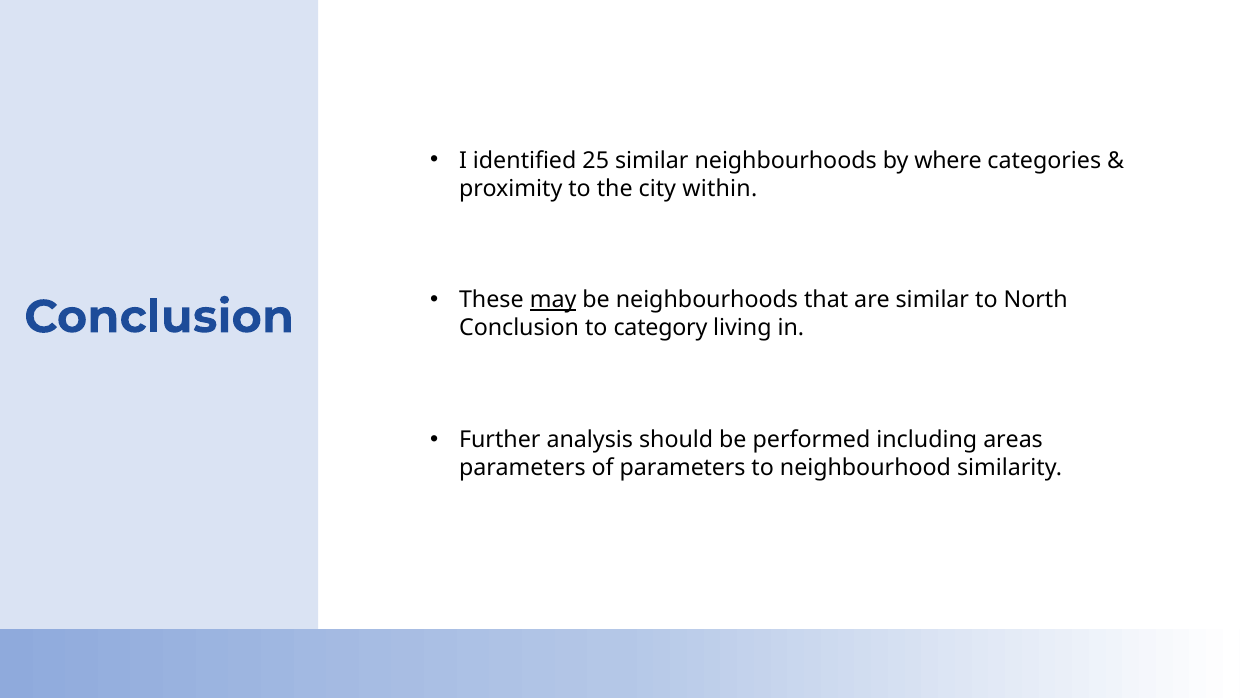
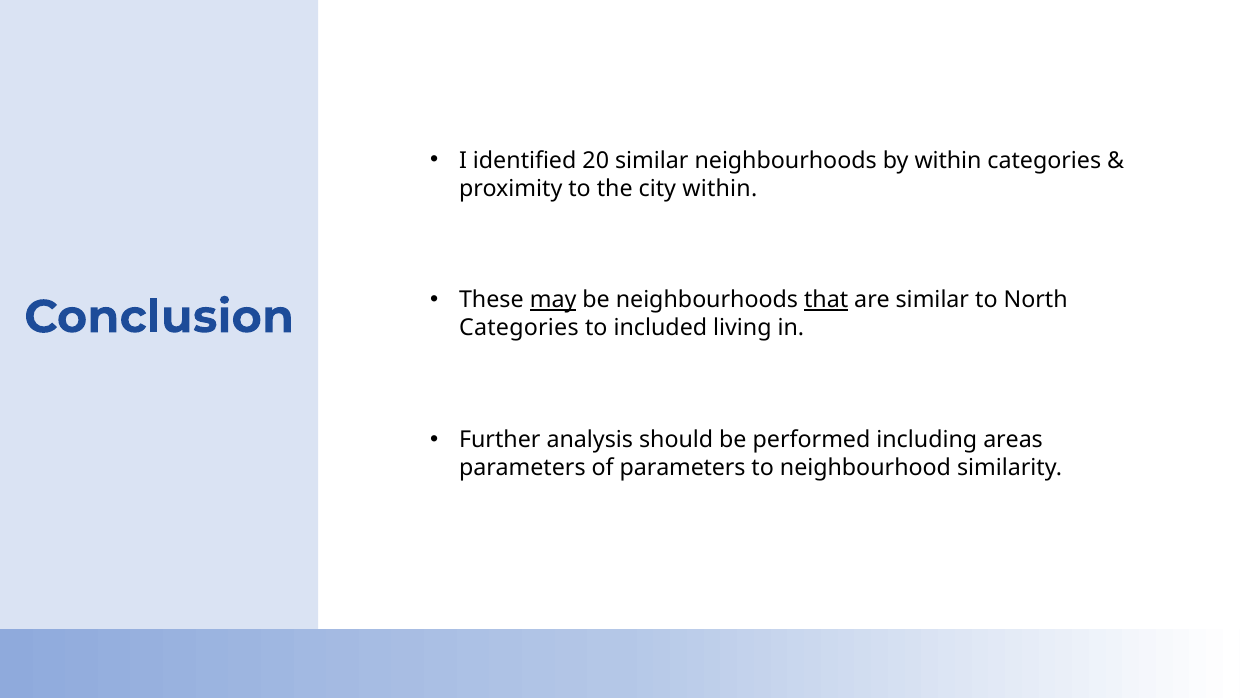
25: 25 -> 20
by where: where -> within
that underline: none -> present
Conclusion at (519, 328): Conclusion -> Categories
category: category -> included
